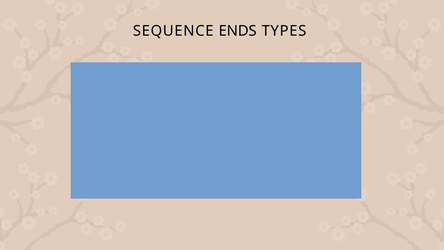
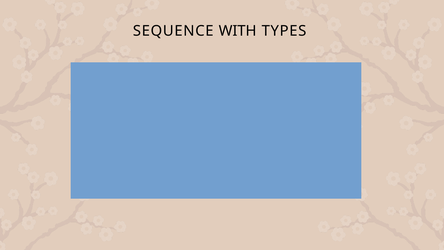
ENDS: ENDS -> WITH
